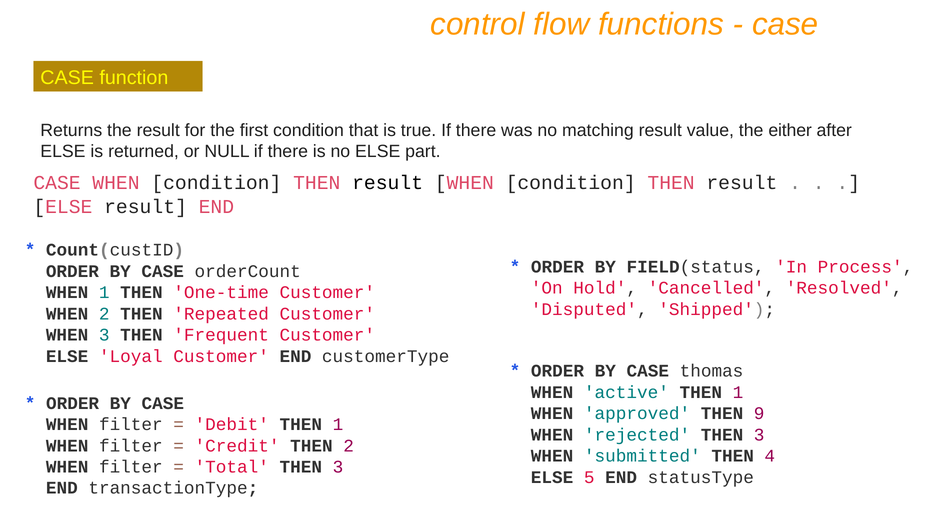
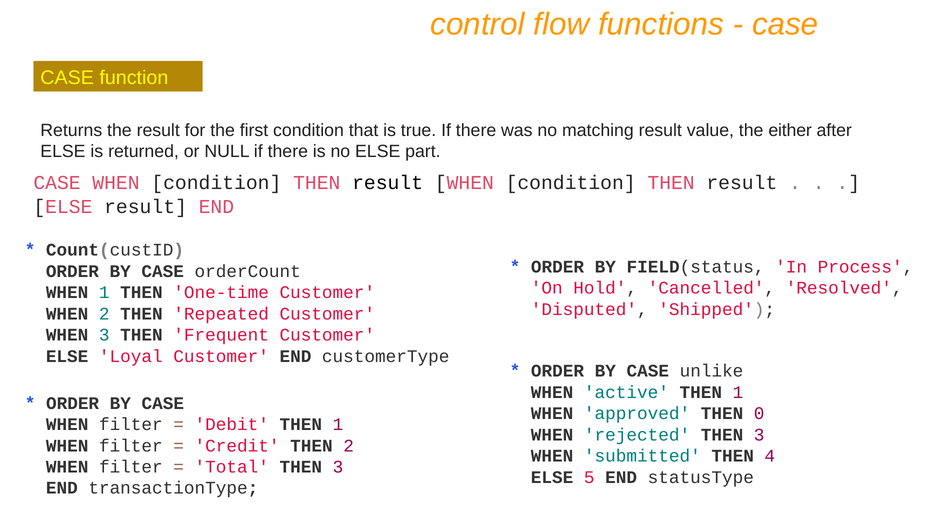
thomas: thomas -> unlike
9: 9 -> 0
